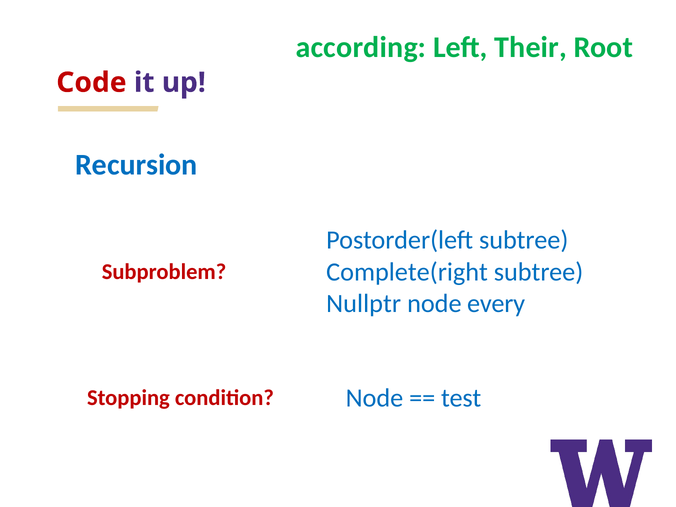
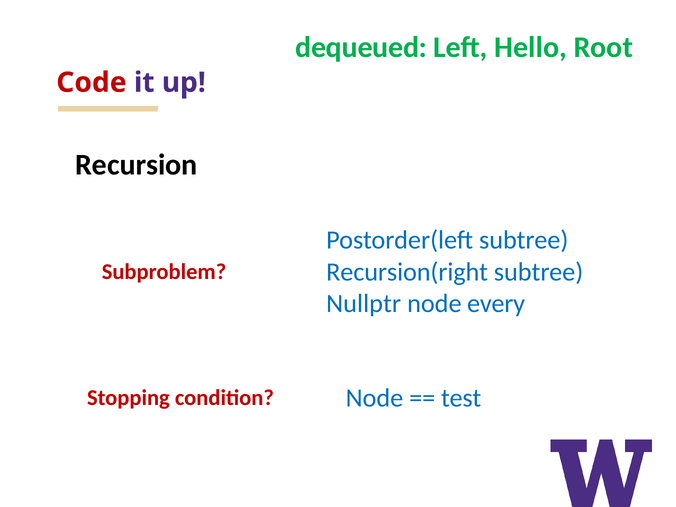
according: according -> dequeued
Their: Their -> Hello
Recursion colour: blue -> black
Complete(right: Complete(right -> Recursion(right
